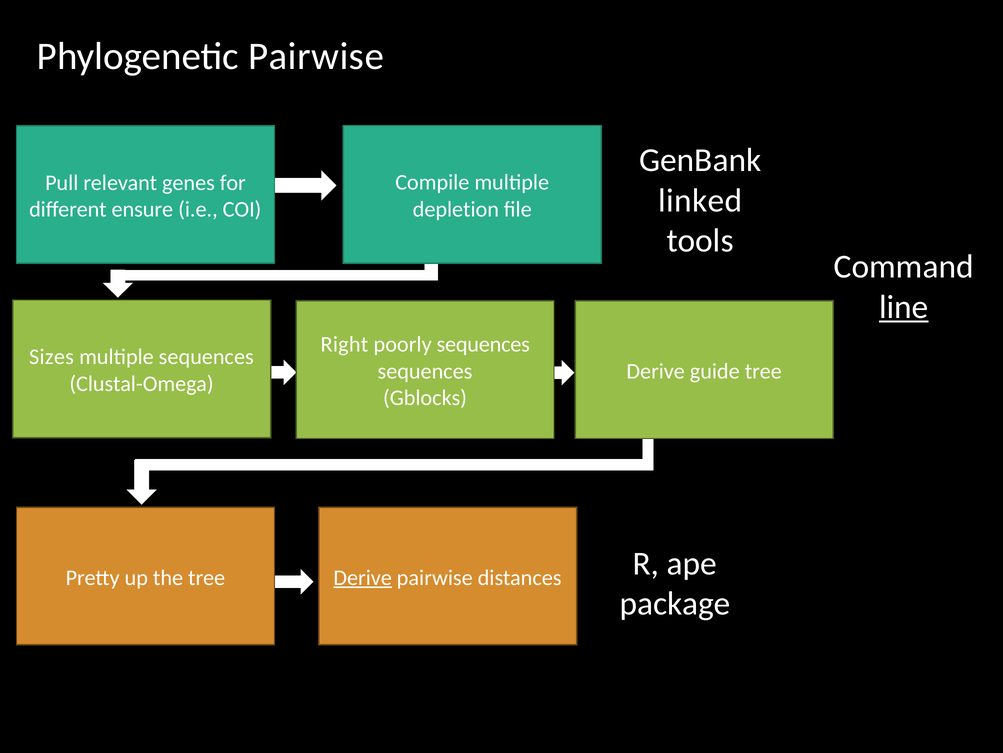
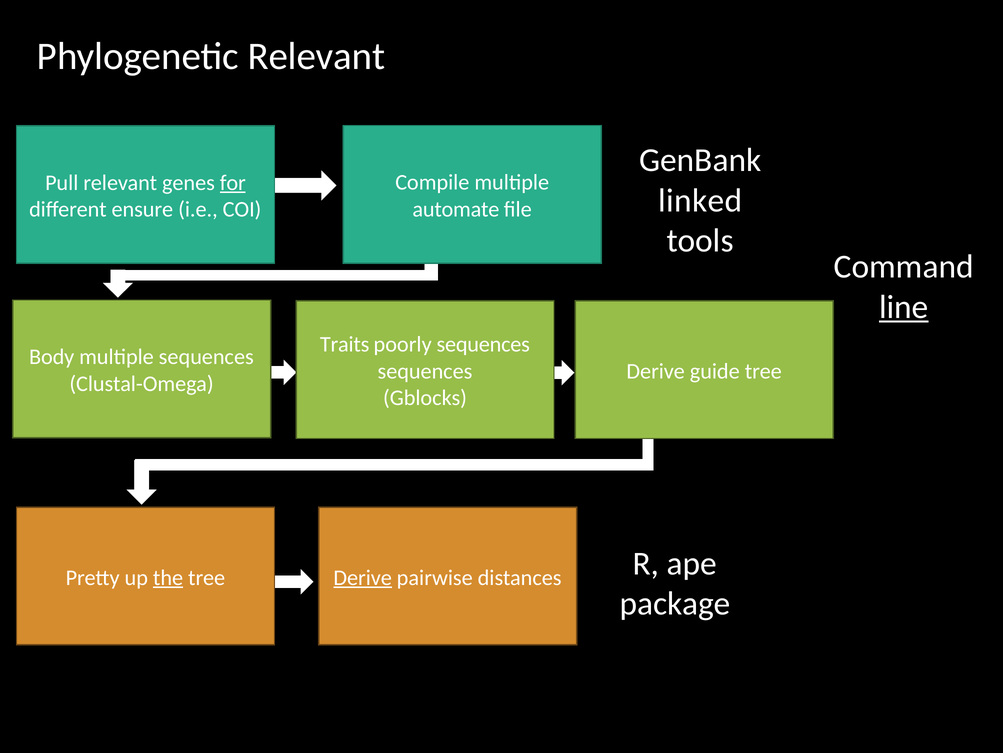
Phylogenetic Pairwise: Pairwise -> Relevant
for underline: none -> present
depletion: depletion -> automate
Right: Right -> Traits
Sizes: Sizes -> Body
the underline: none -> present
